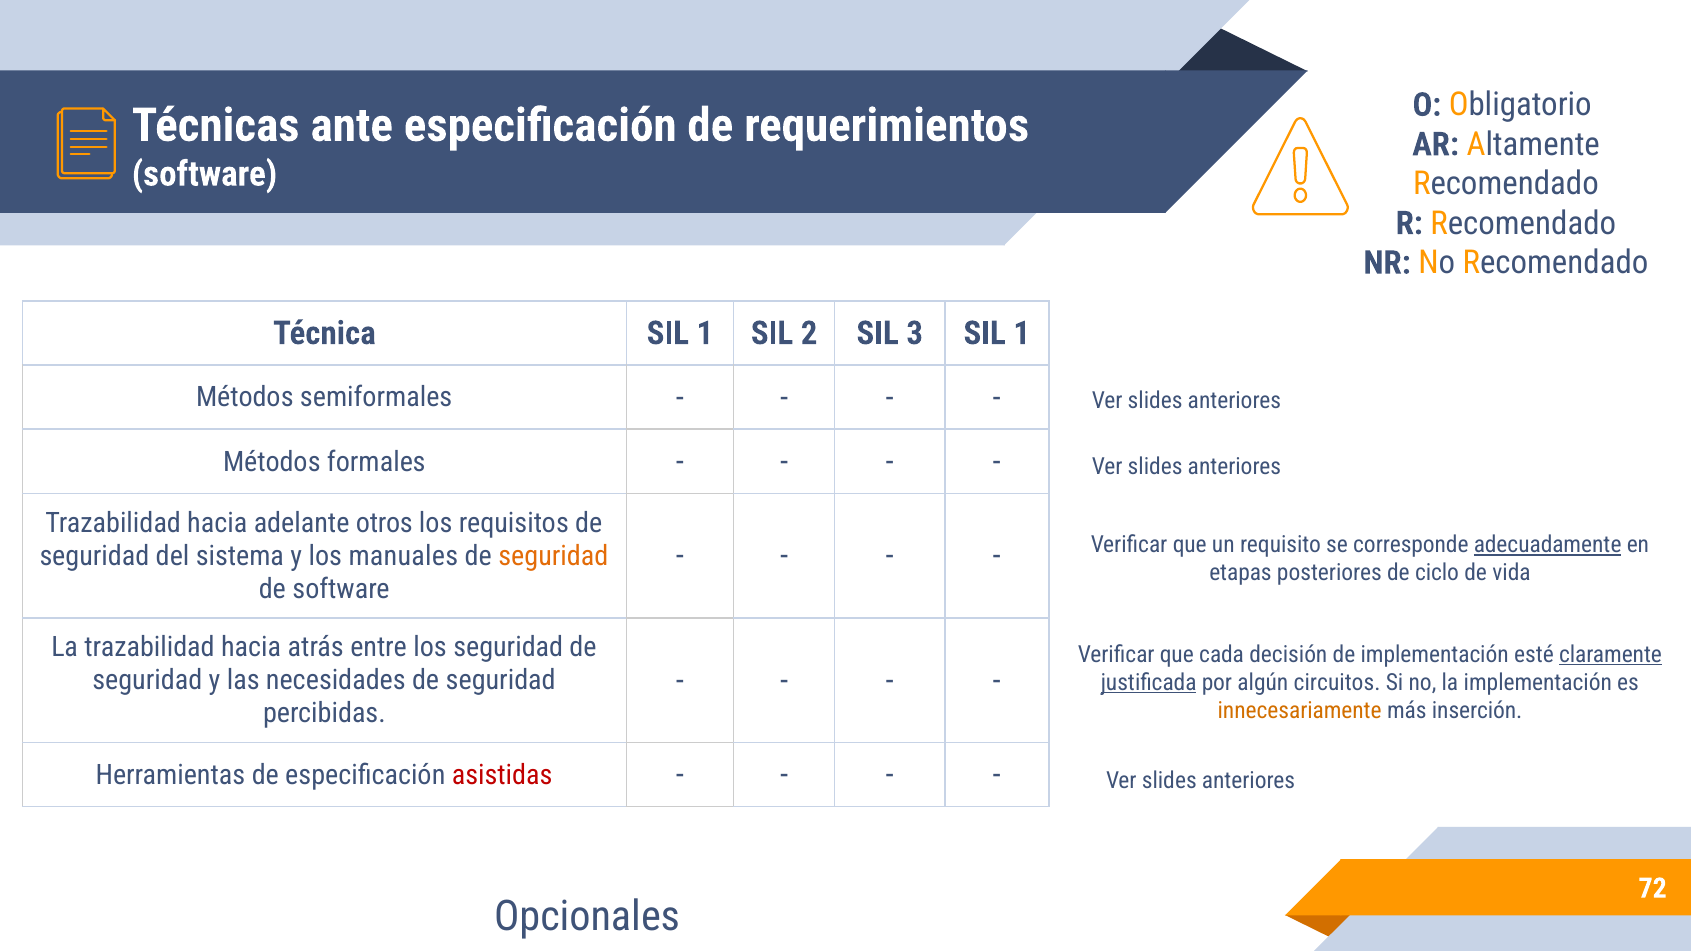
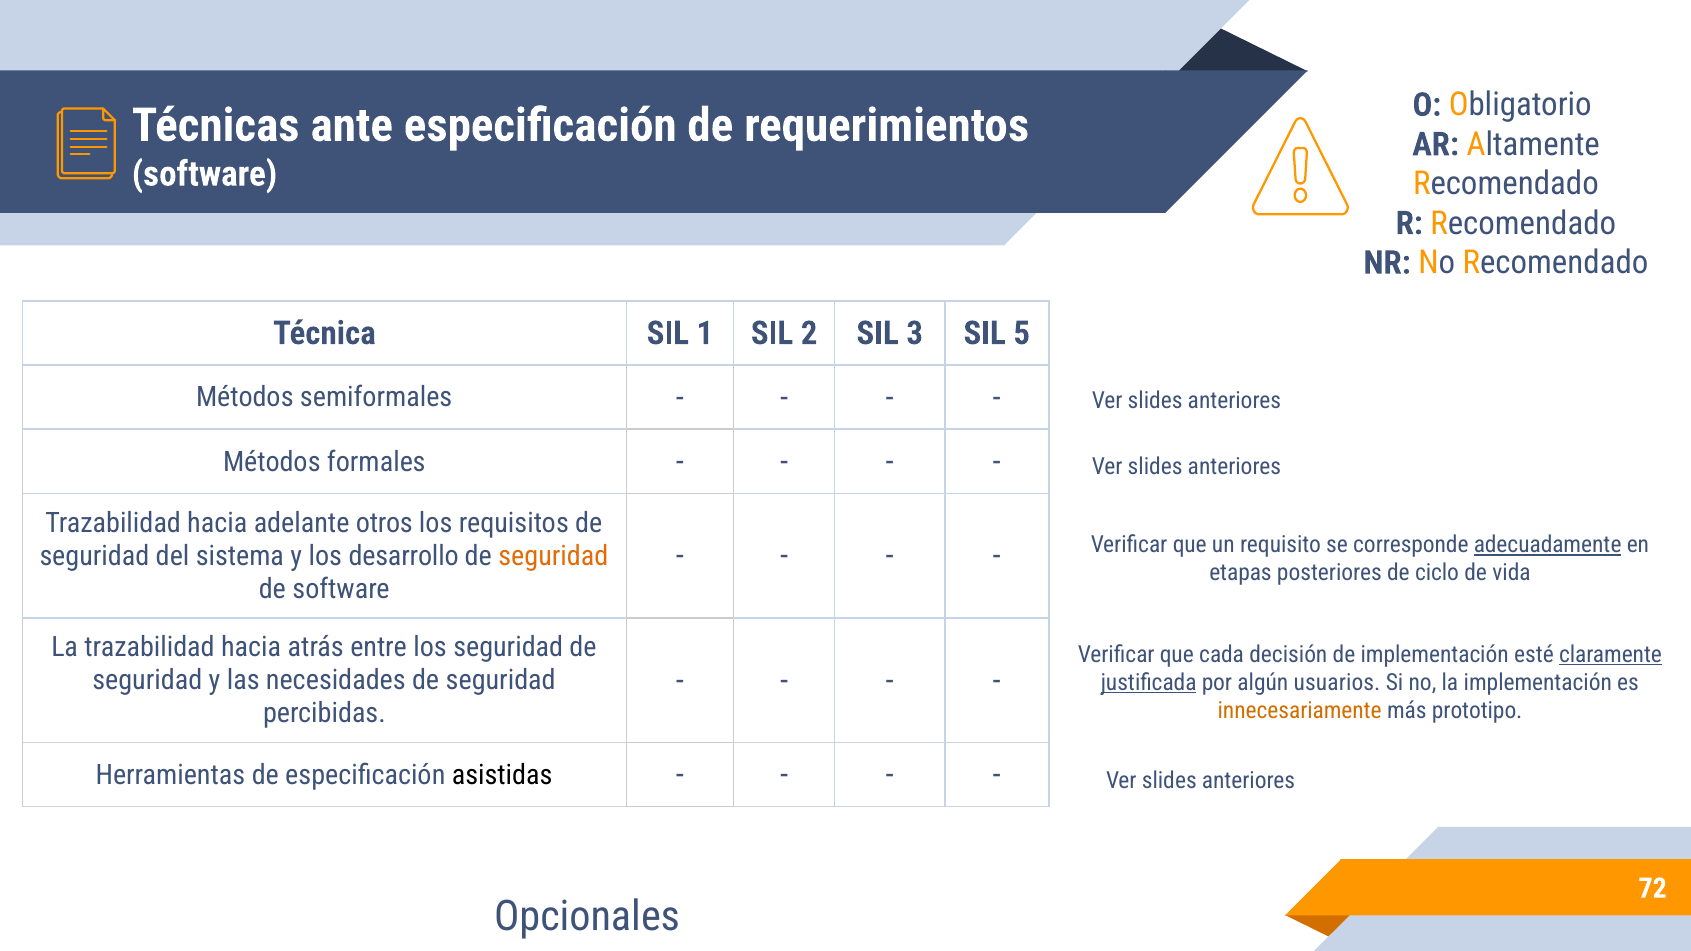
3 SIL 1: 1 -> 5
manuales: manuales -> desarrollo
circuitos: circuitos -> usuarios
inserción: inserción -> prototipo
asistidas colour: red -> black
